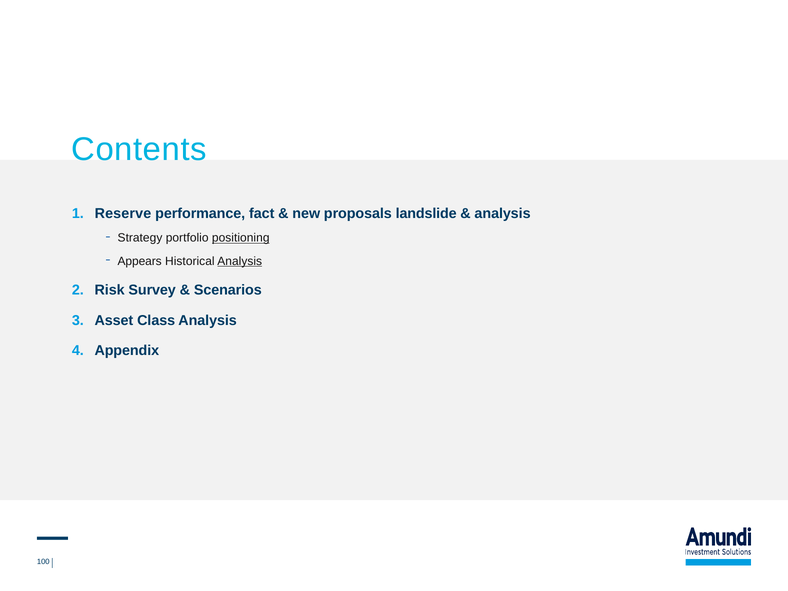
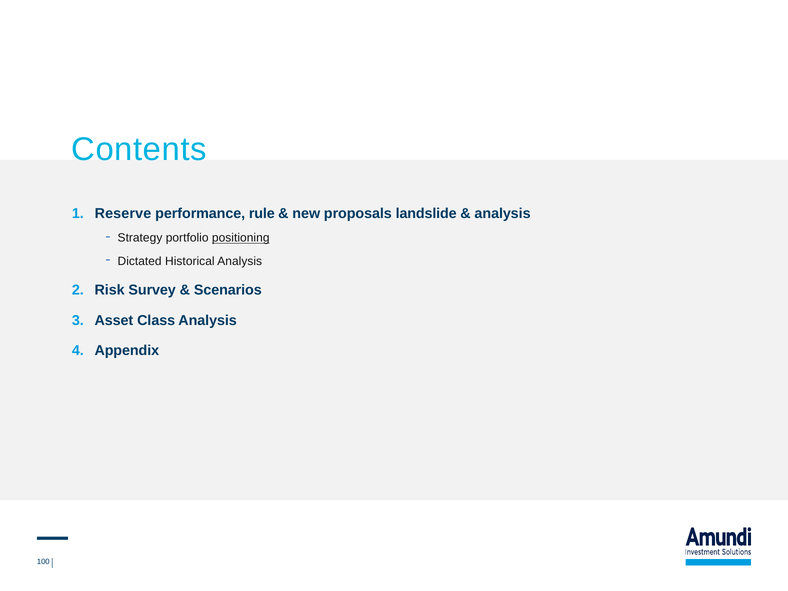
fact: fact -> rule
Appears: Appears -> Dictated
Analysis at (240, 261) underline: present -> none
